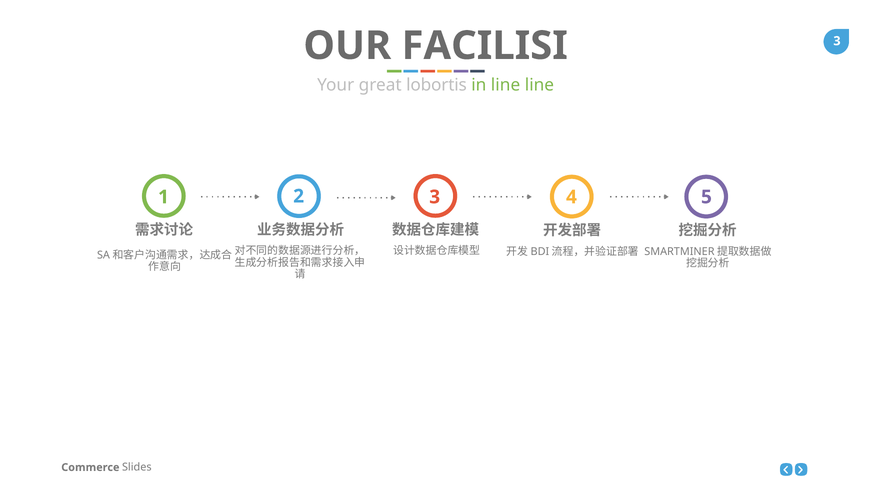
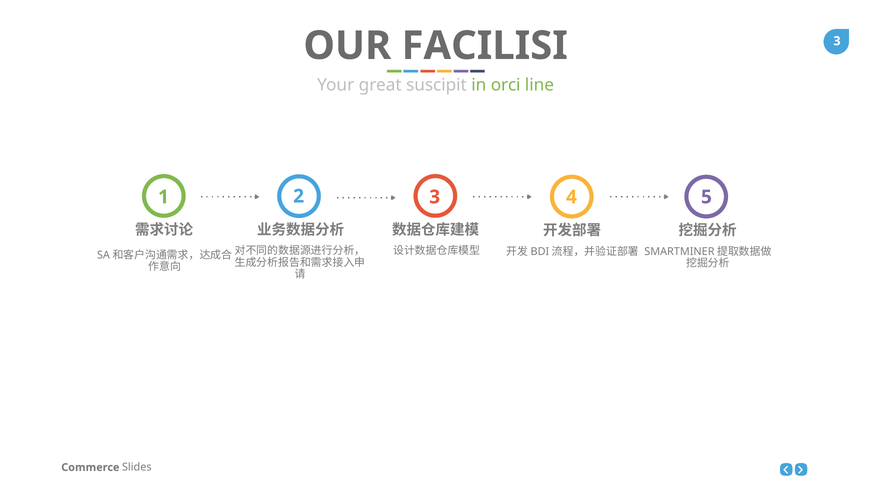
lobortis: lobortis -> suscipit
in line: line -> orci
